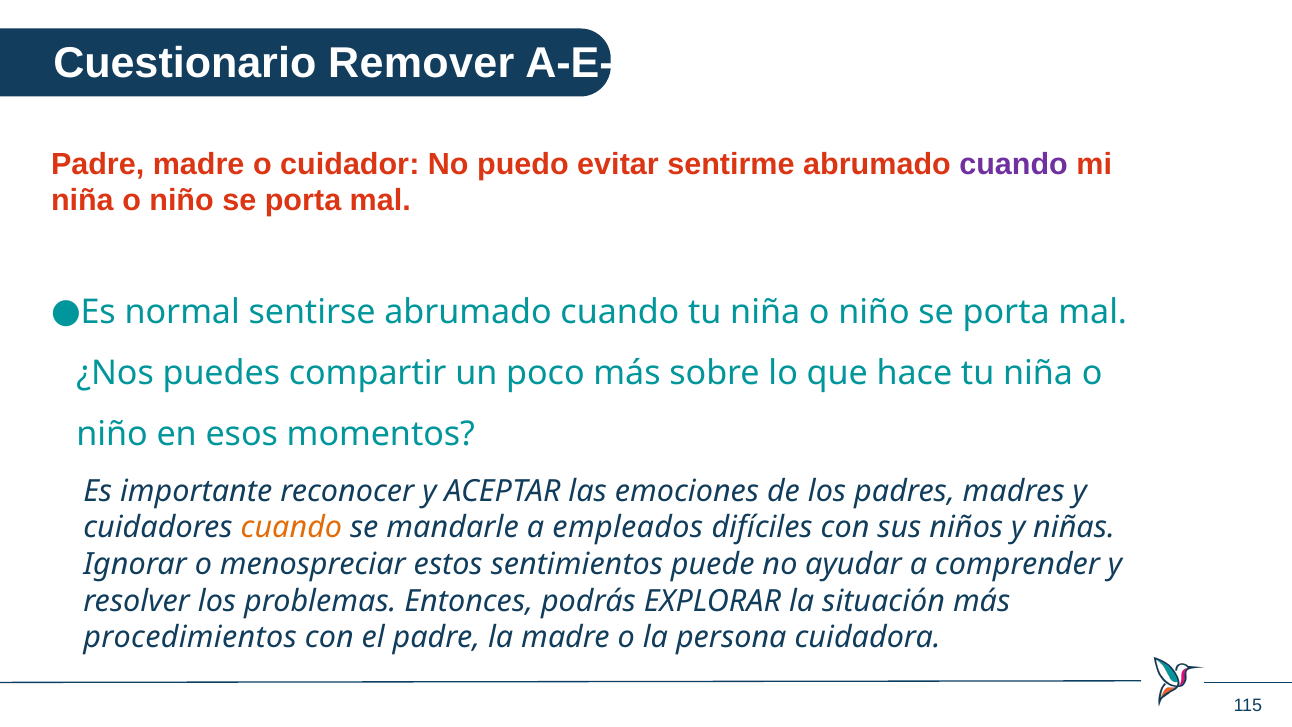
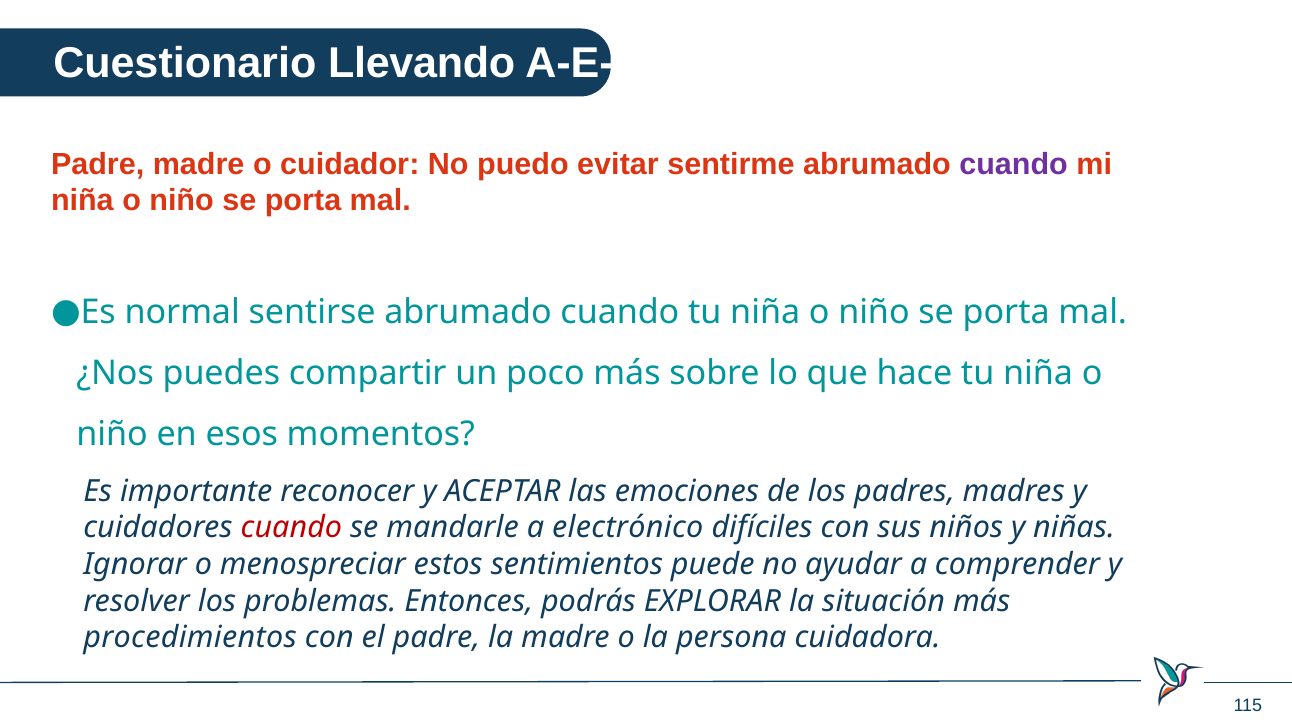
Remover: Remover -> Llevando
cuando at (291, 528) colour: orange -> red
empleados: empleados -> electrónico
